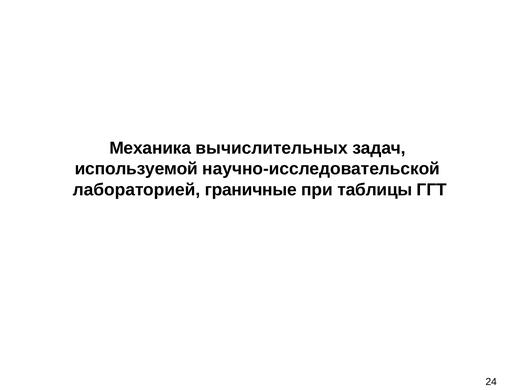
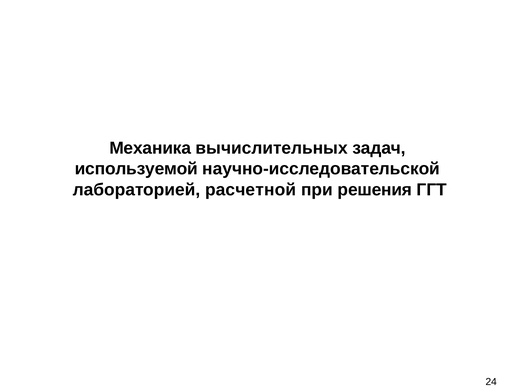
граничные: граничные -> расчетной
таблицы: таблицы -> решения
